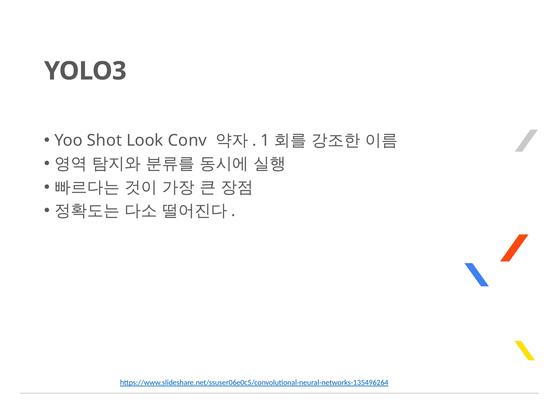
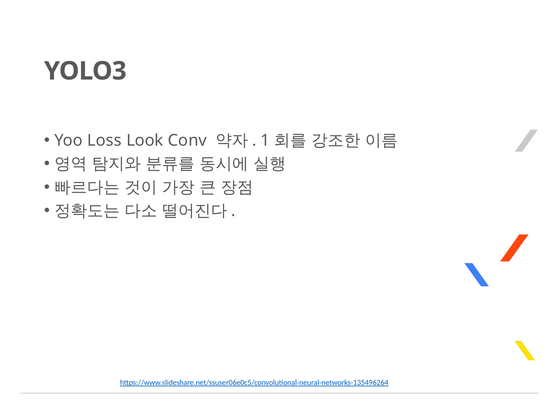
Shot: Shot -> Loss
